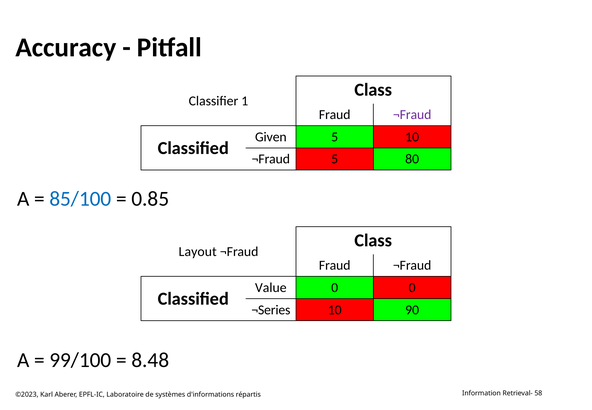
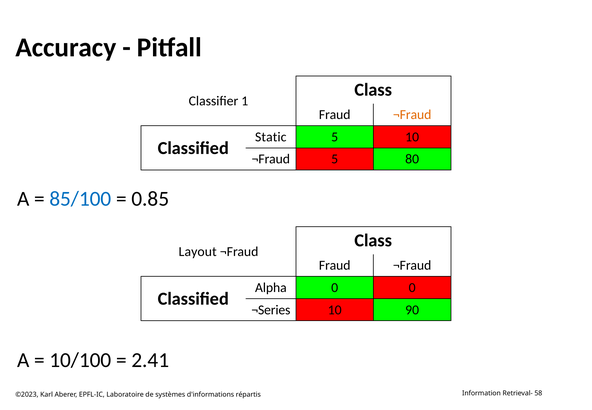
¬Fraud at (412, 115) colour: purple -> orange
Given: Given -> Static
Value: Value -> Alpha
99/100: 99/100 -> 10/100
8.48: 8.48 -> 2.41
